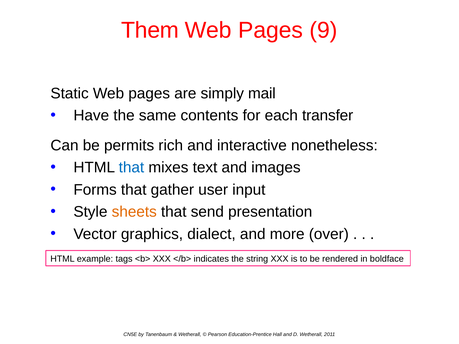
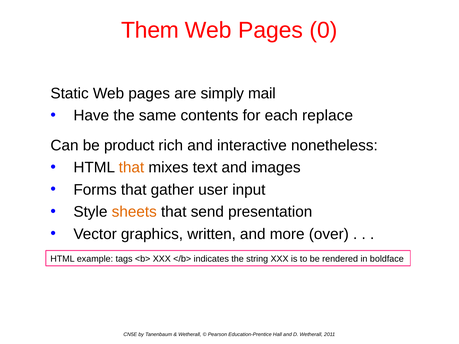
9: 9 -> 0
transfer: transfer -> replace
permits: permits -> product
that at (131, 168) colour: blue -> orange
dialect: dialect -> written
